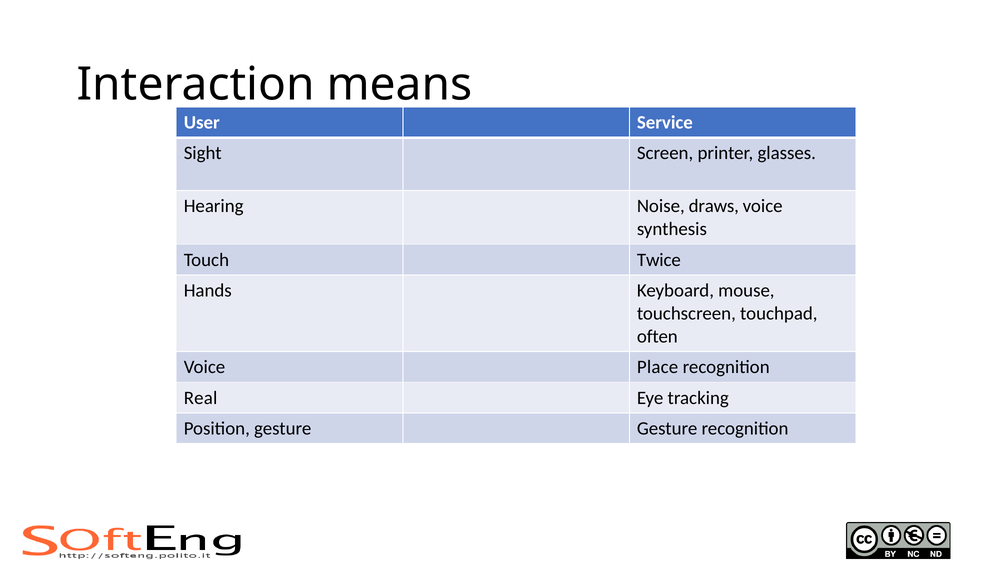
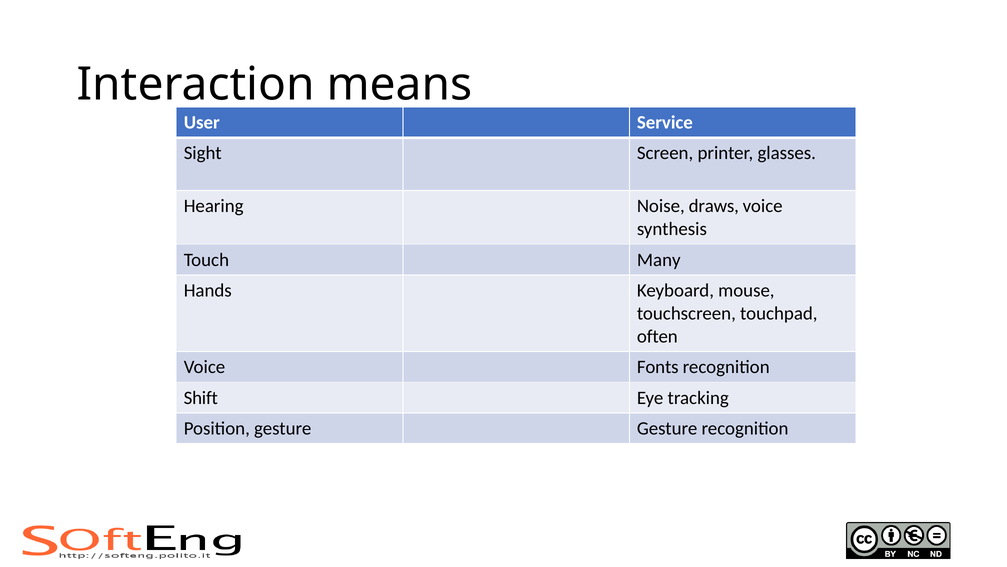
Twice: Twice -> Many
Place: Place -> Fonts
Real: Real -> Shift
